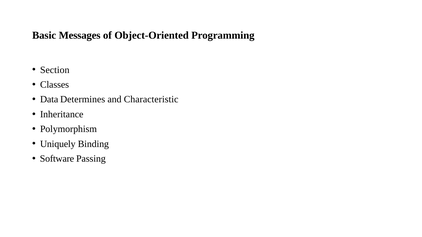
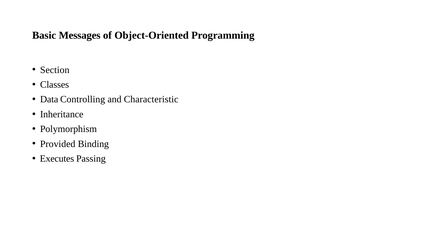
Determines: Determines -> Controlling
Uniquely: Uniquely -> Provided
Software: Software -> Executes
